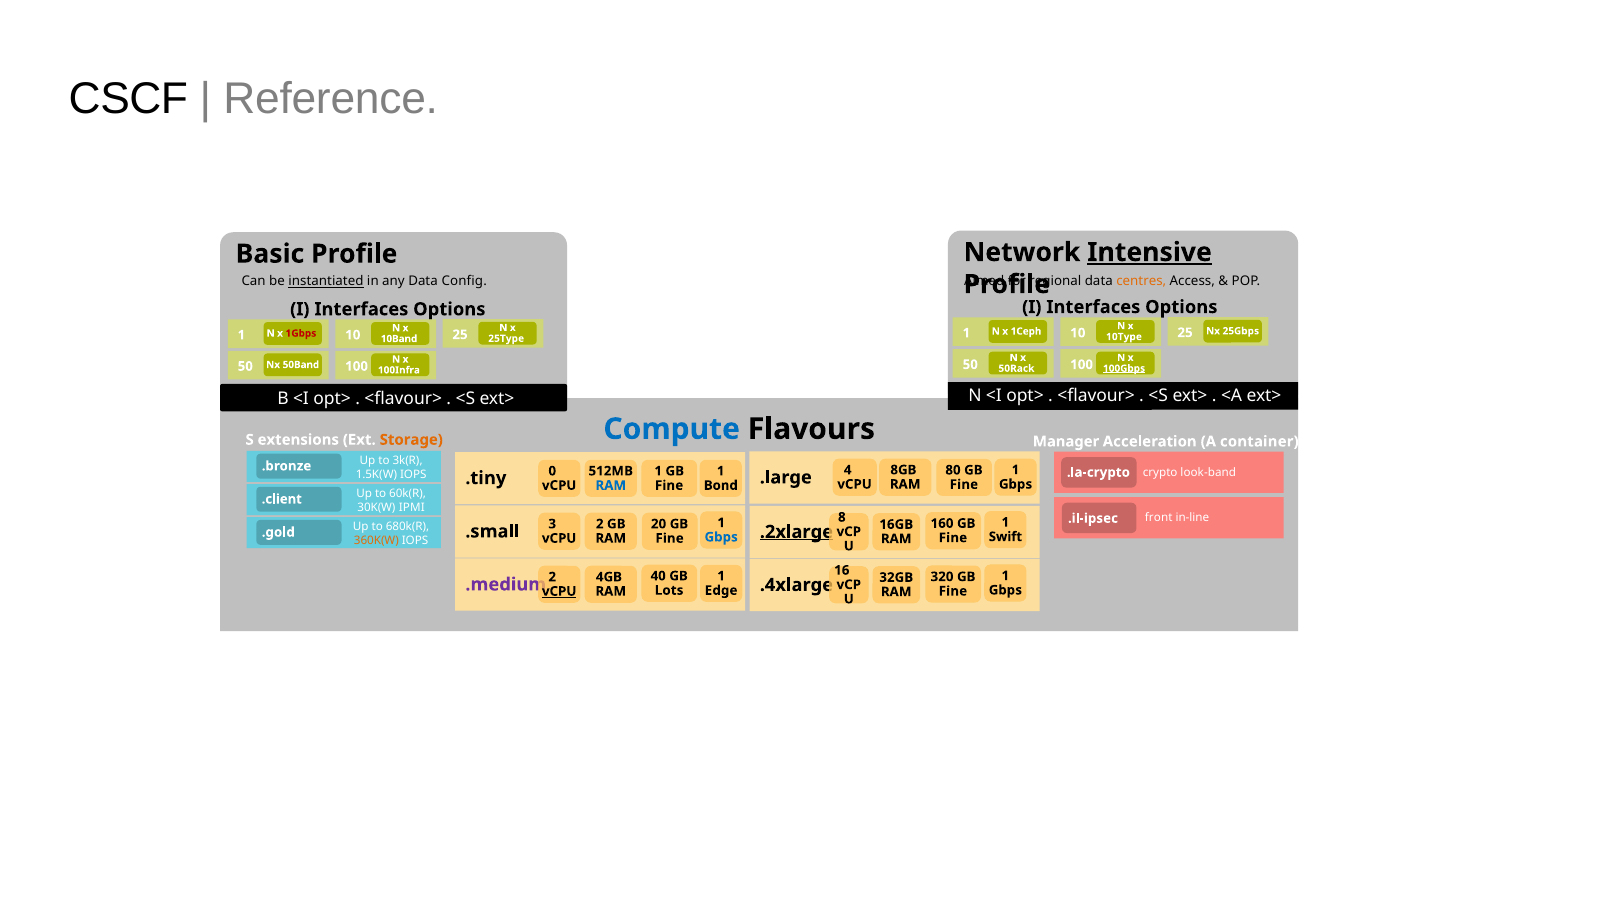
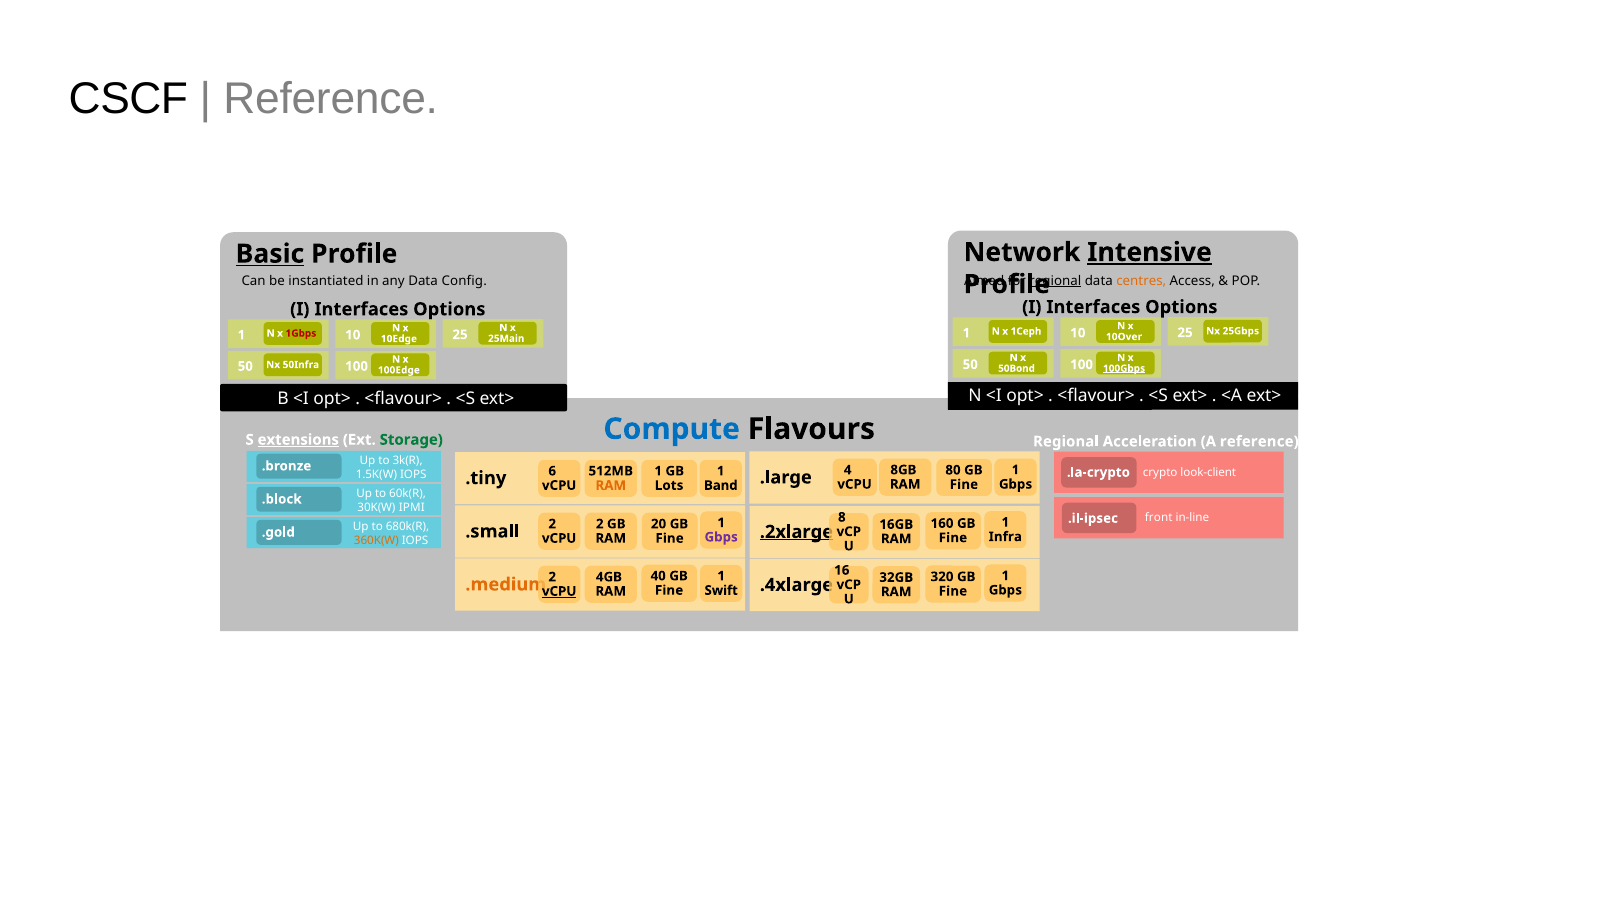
Basic underline: none -> present
regional at (1055, 281) underline: none -> present
instantiated underline: present -> none
10Type: 10Type -> 10Over
25Type: 25Type -> 25Main
10Band: 10Band -> 10Edge
50Band: 50Band -> 50Infra
50Rack: 50Rack -> 50Bond
100Infra: 100Infra -> 100Edge
extensions underline: none -> present
Storage colour: orange -> green
Manager at (1066, 441): Manager -> Regional
A container: container -> reference
look-band: look-band -> look-client
0: 0 -> 6
RAM at (611, 485) colour: blue -> orange
Fine at (669, 485): Fine -> Lots
Bond: Bond -> Band
.client: .client -> .block
.small 3: 3 -> 2
Swift: Swift -> Infra
Gbps at (721, 537) colour: blue -> purple
.medium colour: purple -> orange
Lots at (669, 590): Lots -> Fine
Edge: Edge -> Swift
